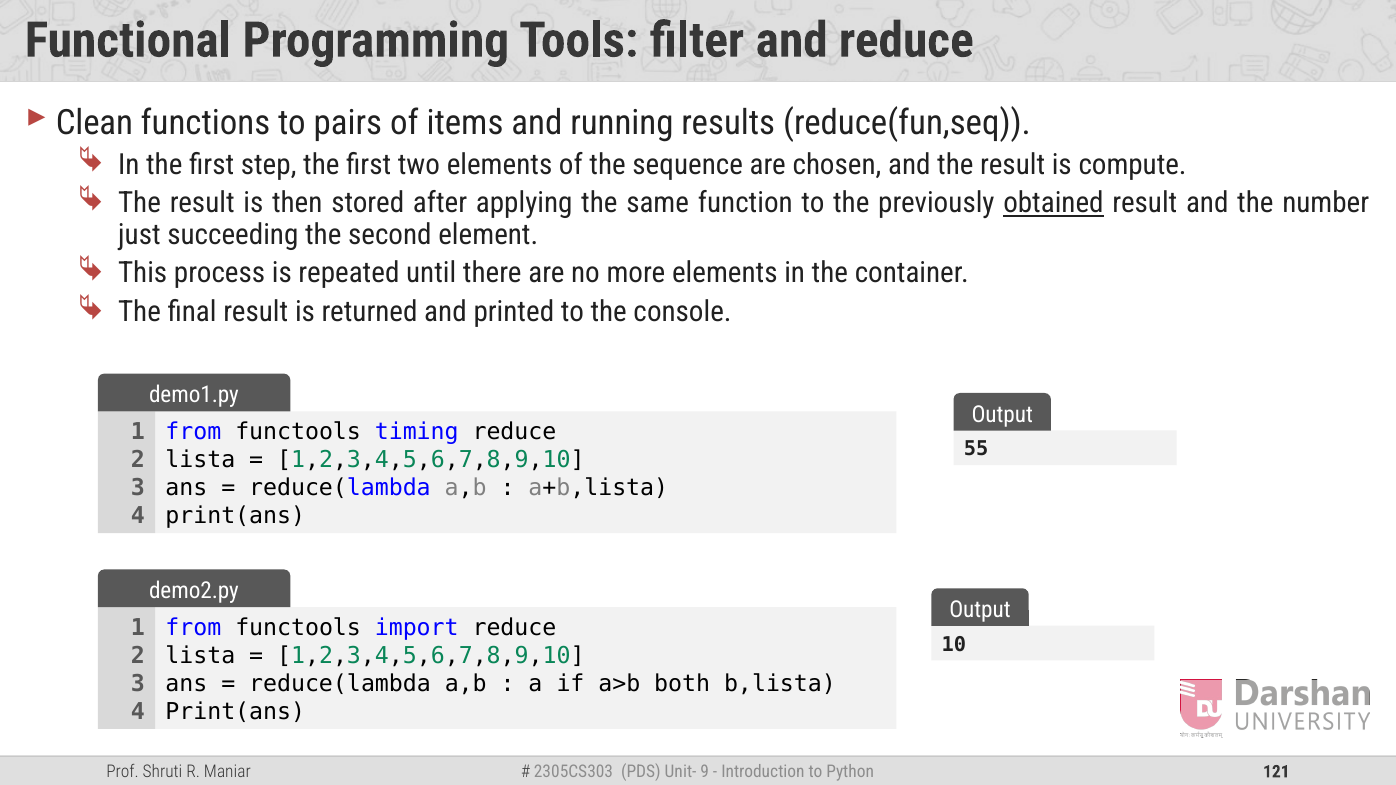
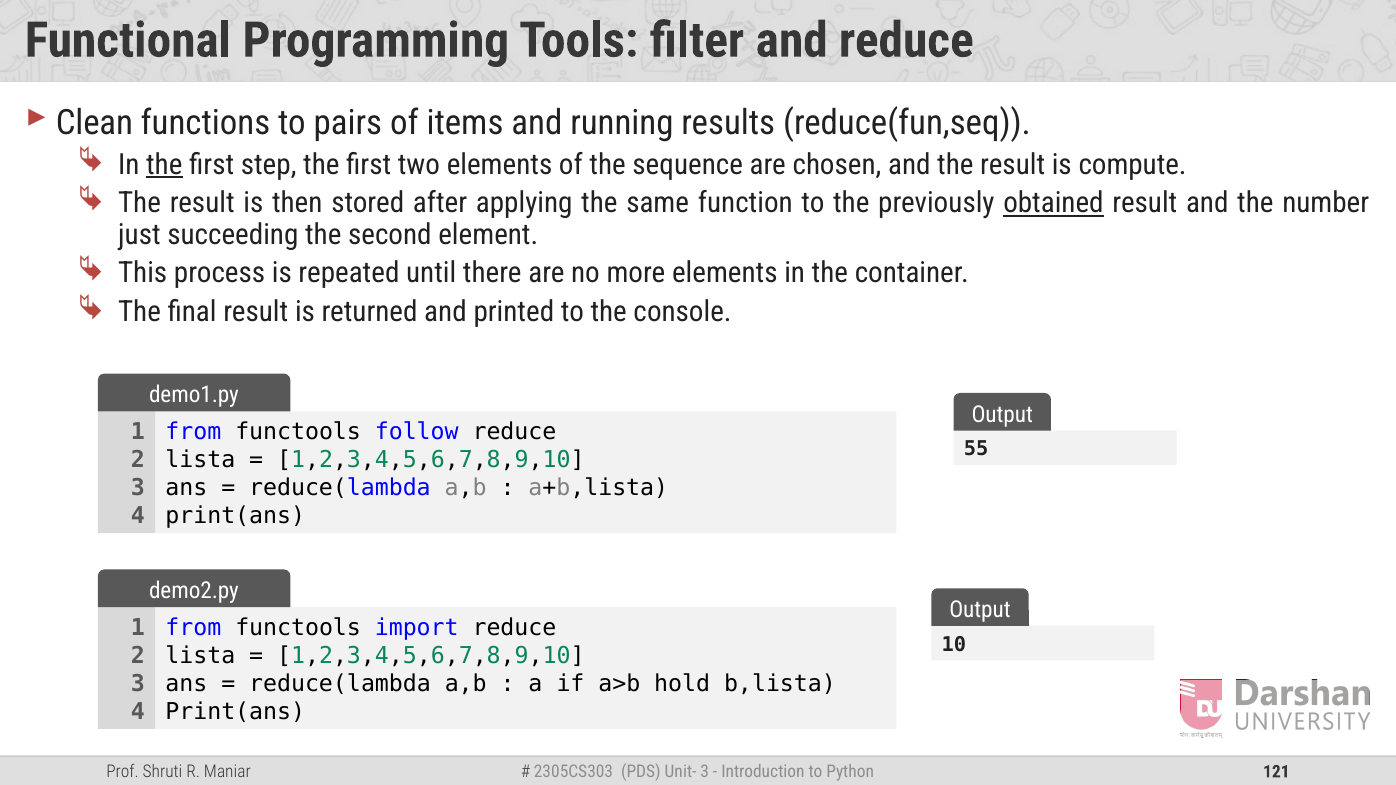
the at (164, 165) underline: none -> present
timing: timing -> follow
both: both -> hold
9 at (705, 772): 9 -> 3
